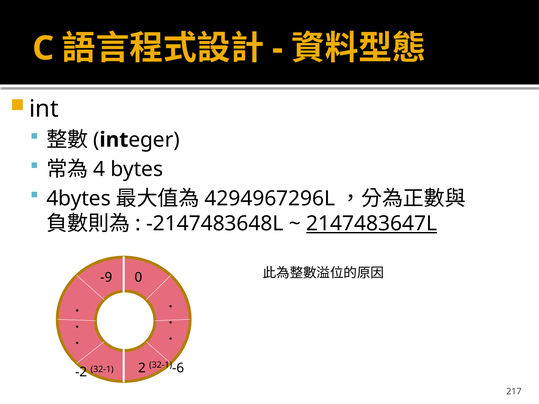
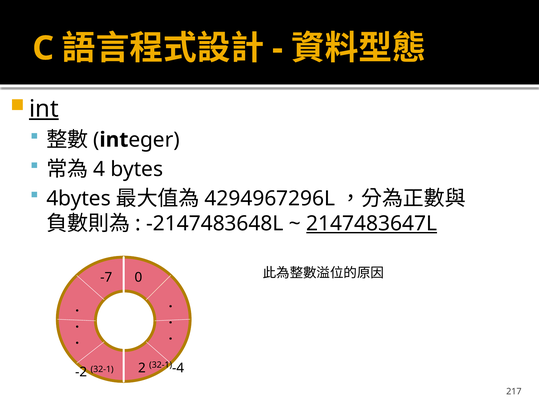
int at (44, 109) underline: none -> present
-9: -9 -> -7
-6: -6 -> -4
